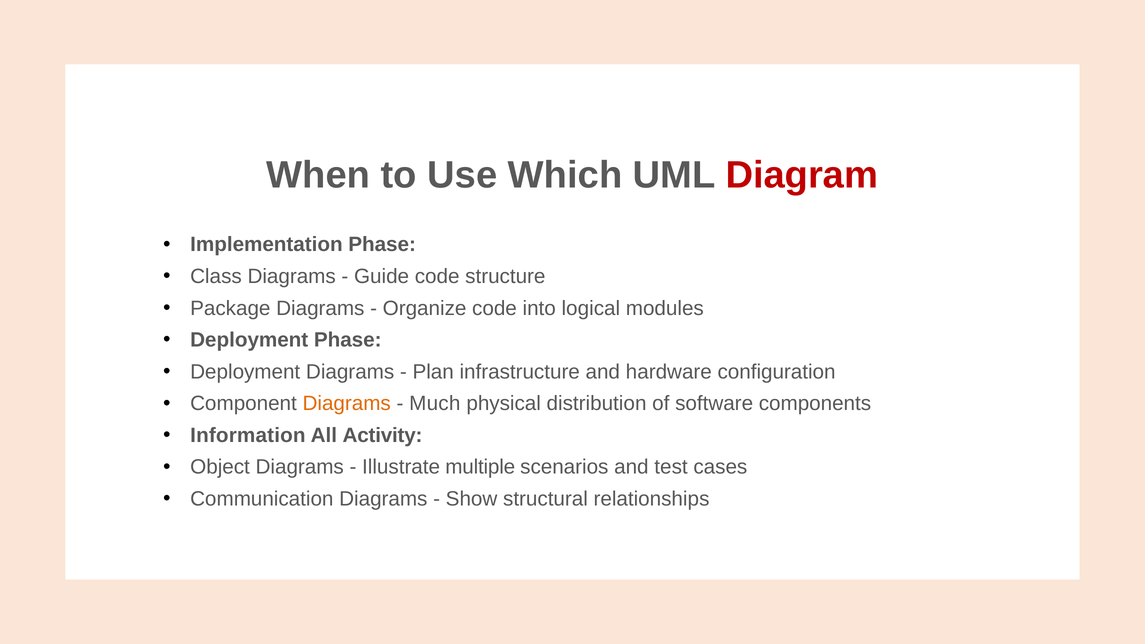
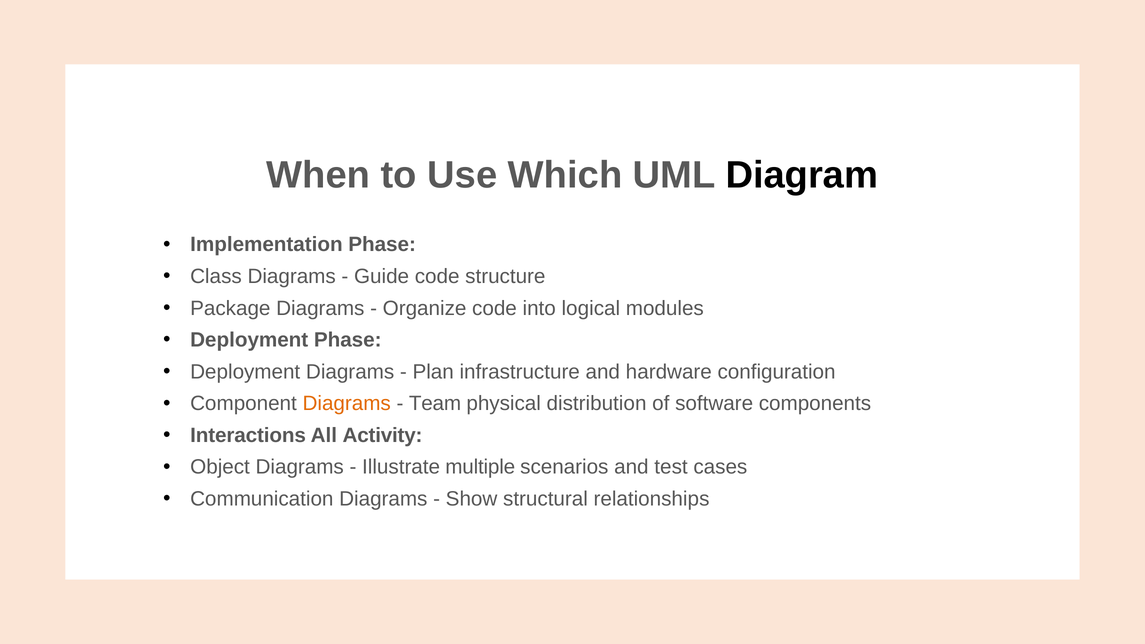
Diagram colour: red -> black
Much: Much -> Team
Information: Information -> Interactions
